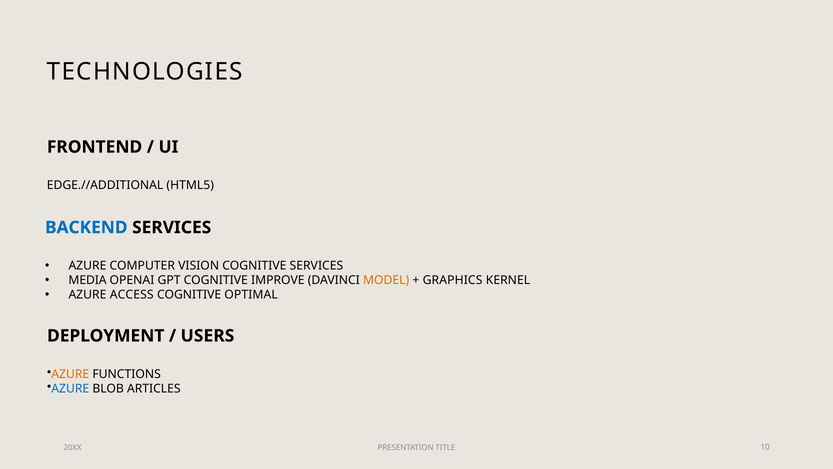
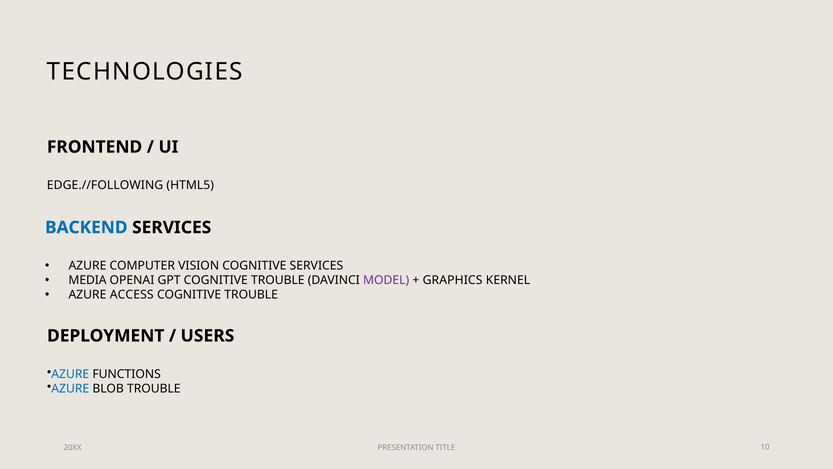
EDGE.//ADDITIONAL: EDGE.//ADDITIONAL -> EDGE.//FOLLOWING
GPT COGNITIVE IMPROVE: IMPROVE -> TROUBLE
MODEL colour: orange -> purple
OPTIMAL at (251, 295): OPTIMAL -> TROUBLE
AZURE at (70, 374) colour: orange -> blue
BLOB ARTICLES: ARTICLES -> TROUBLE
